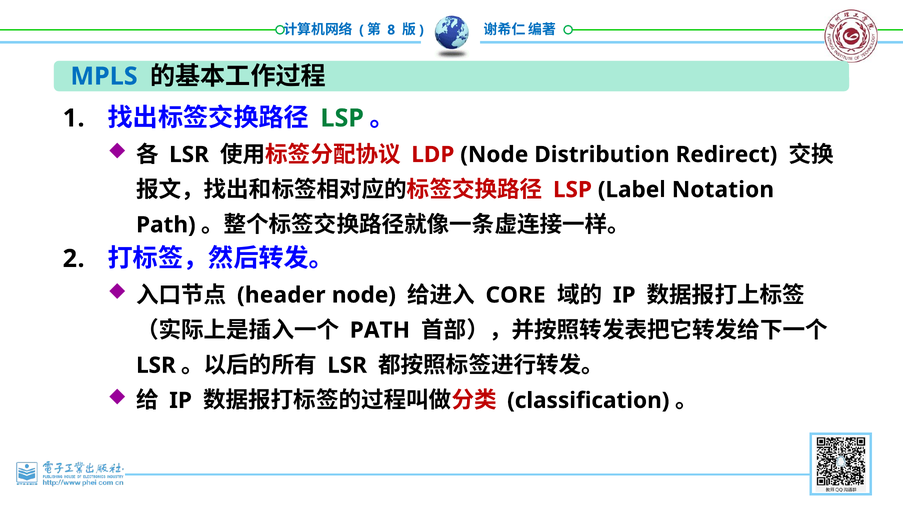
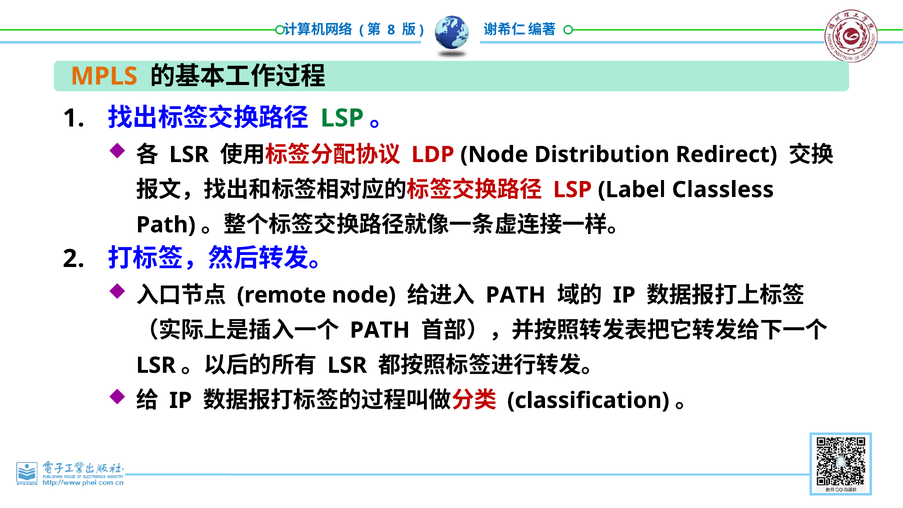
MPLS colour: blue -> orange
Notation: Notation -> Classless
header: header -> remote
CORE at (516, 295): CORE -> PATH
